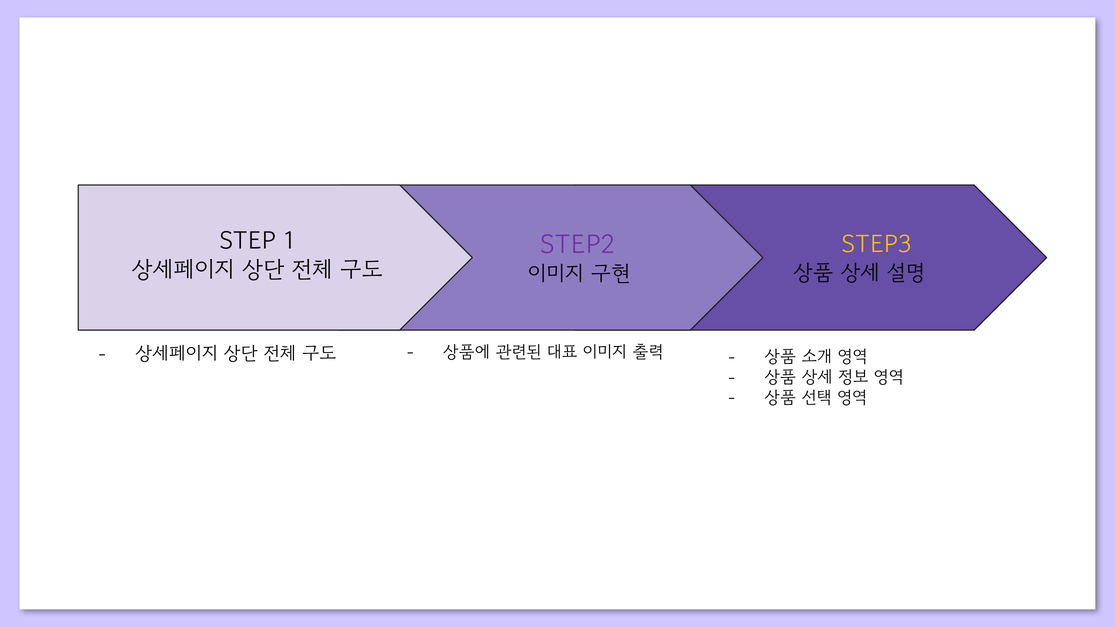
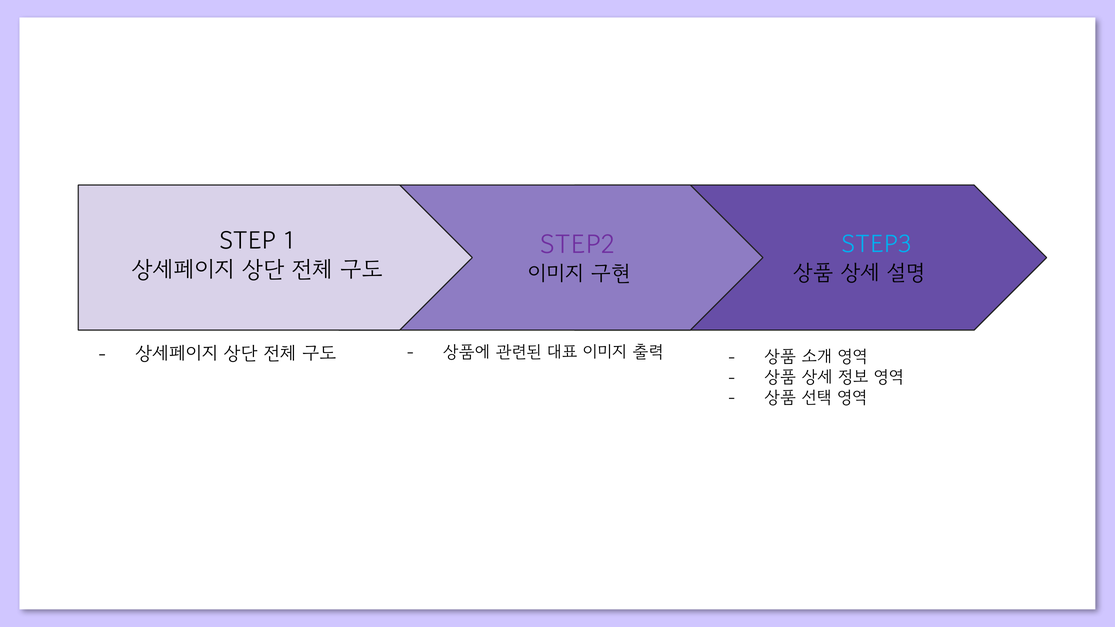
STEP3 colour: yellow -> light blue
